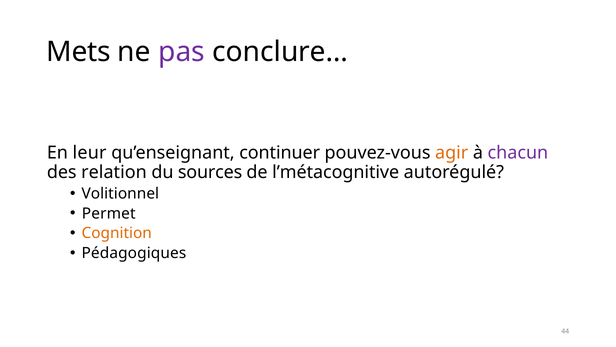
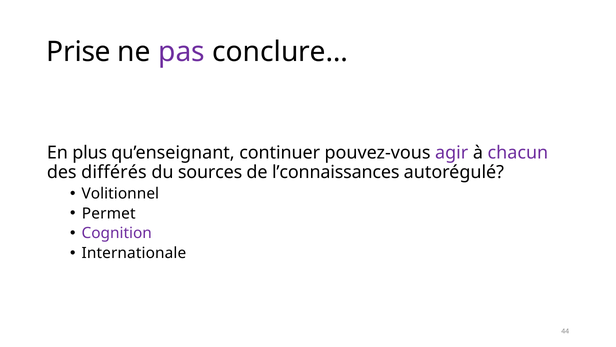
Mets: Mets -> Prise
leur: leur -> plus
agir colour: orange -> purple
relation: relation -> différés
l’métacognitive: l’métacognitive -> l’connaissances
Cognition colour: orange -> purple
Pédagogiques: Pédagogiques -> Internationale
